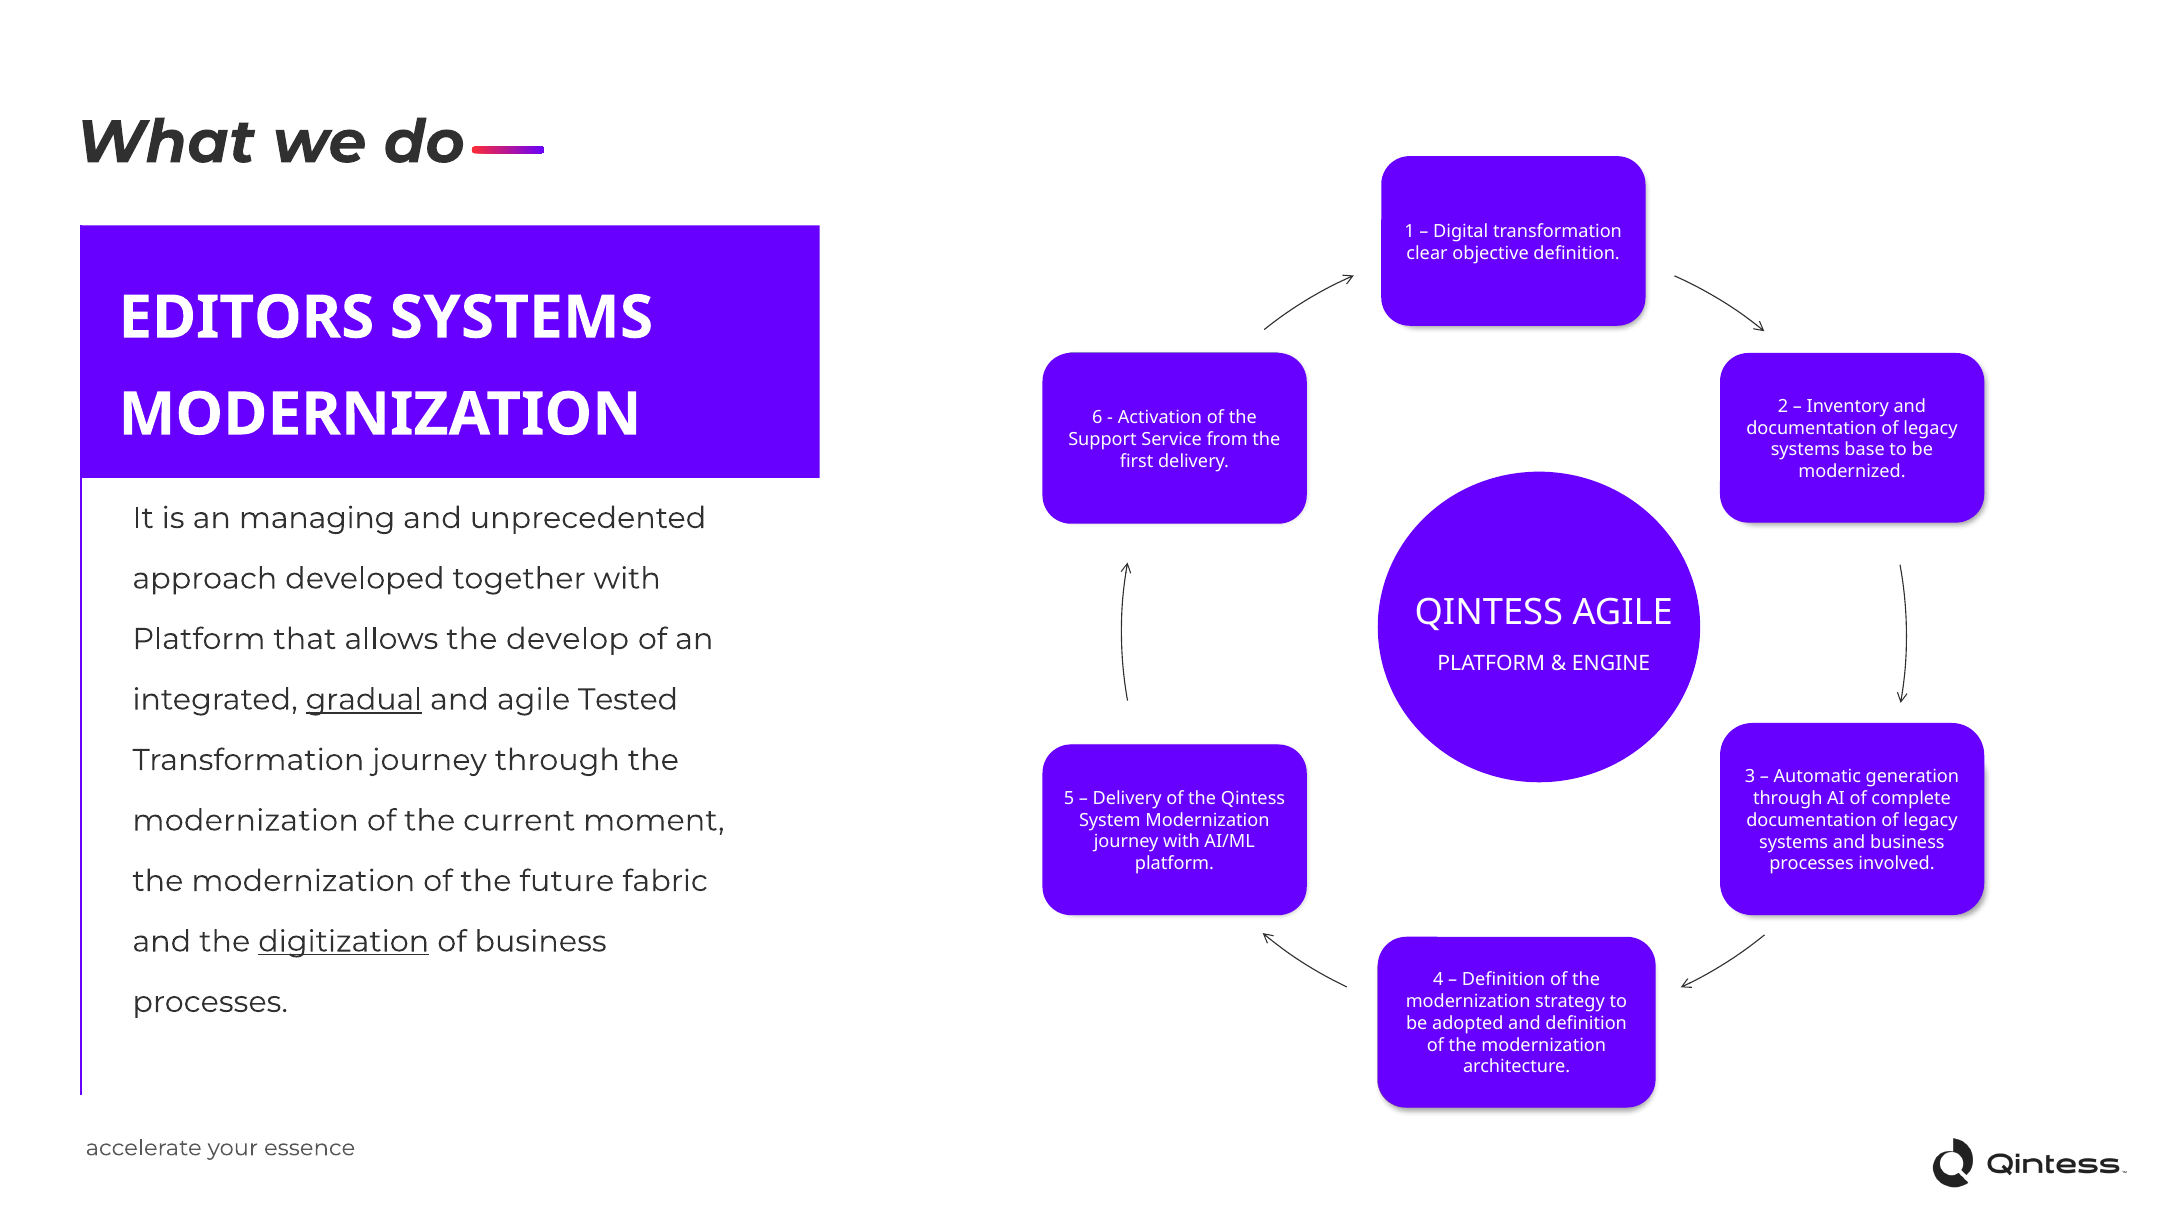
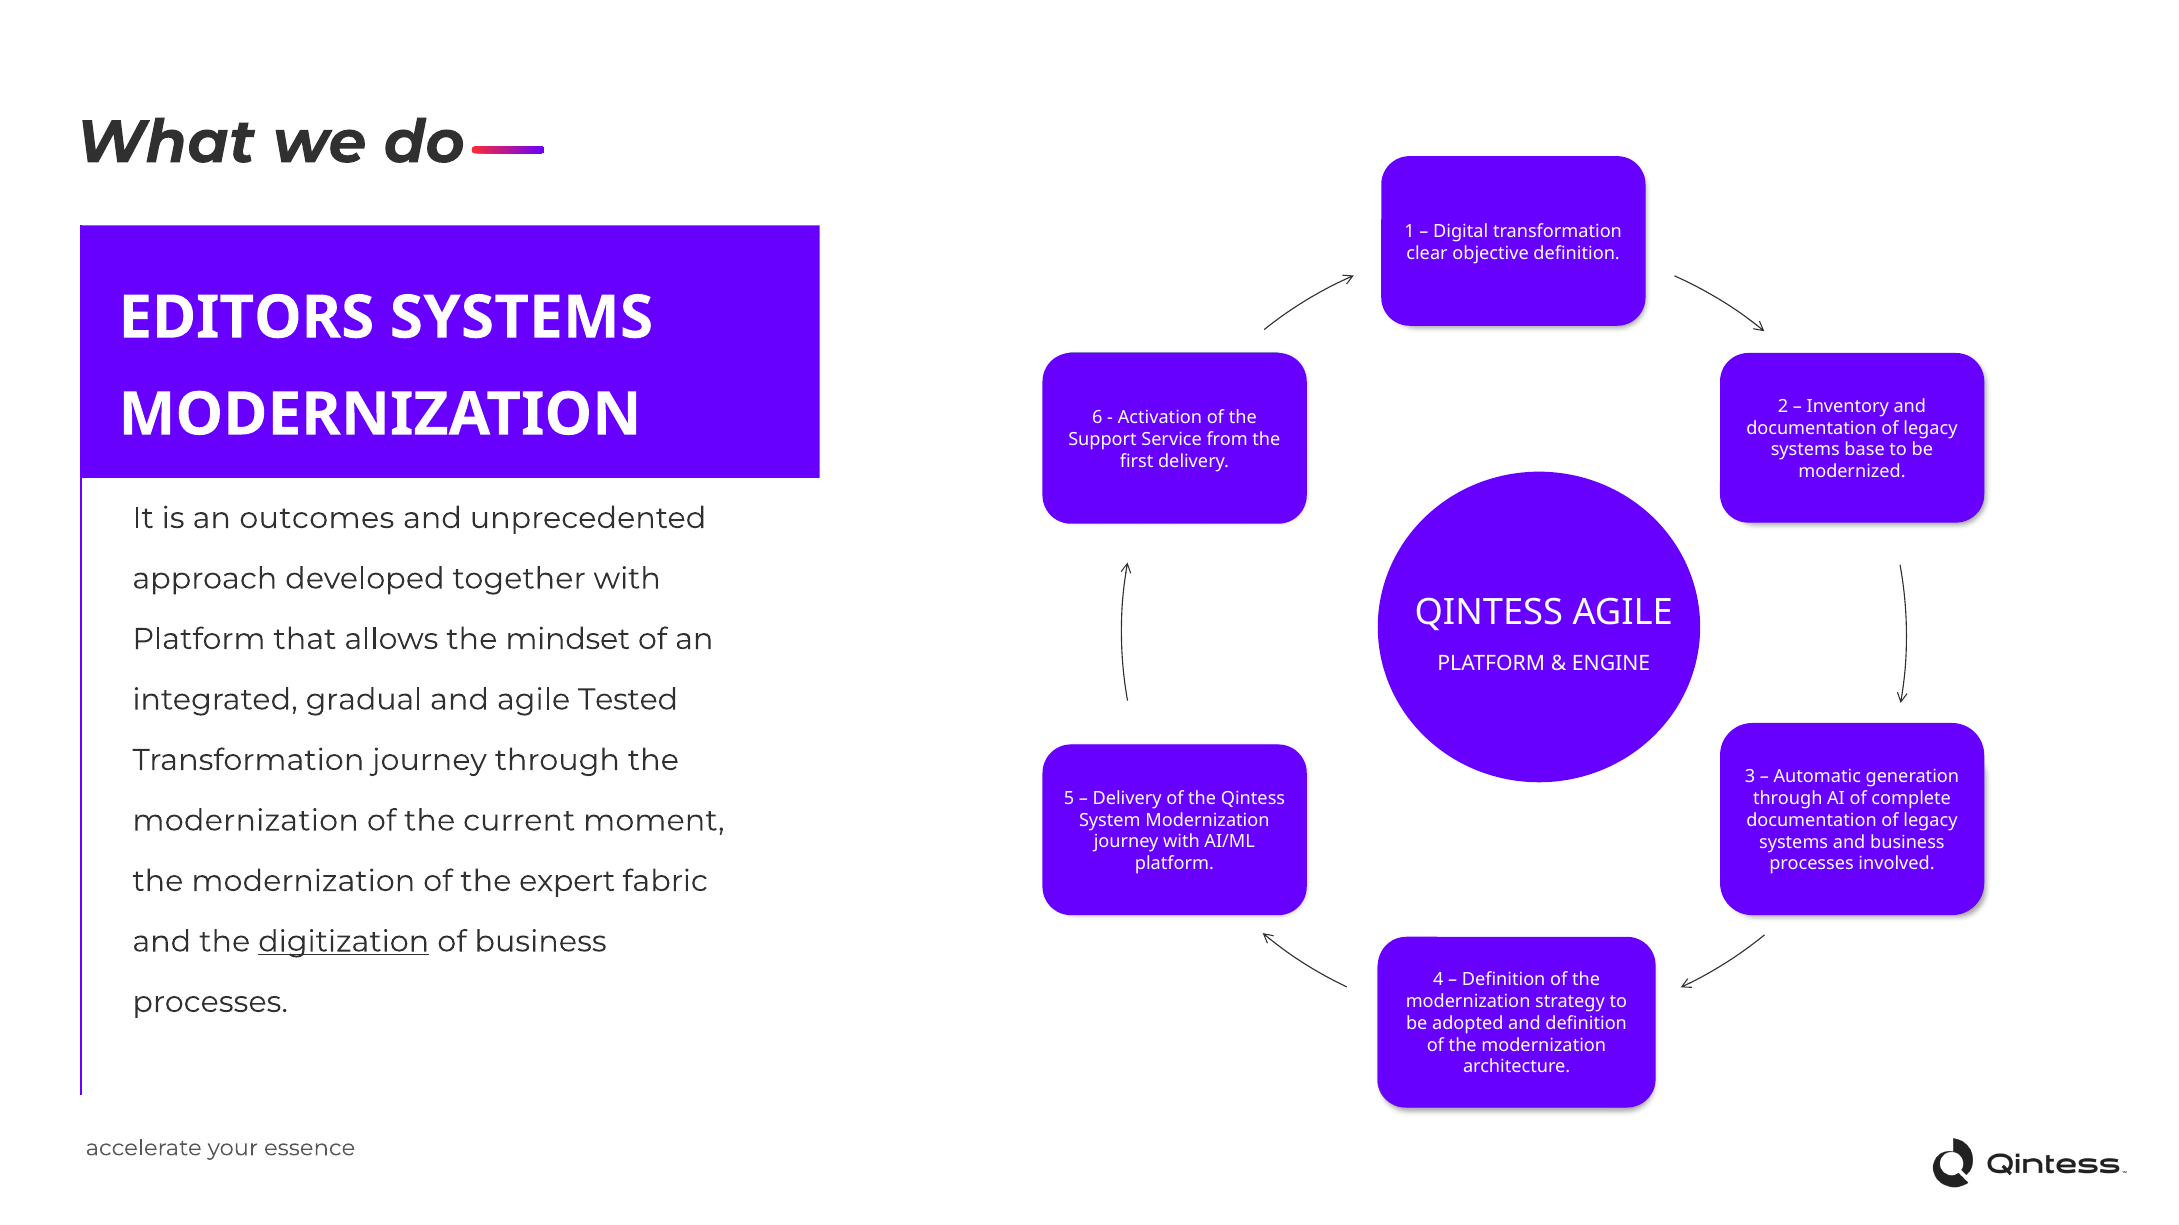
managing: managing -> outcomes
develop: develop -> mindset
gradual underline: present -> none
future: future -> expert
